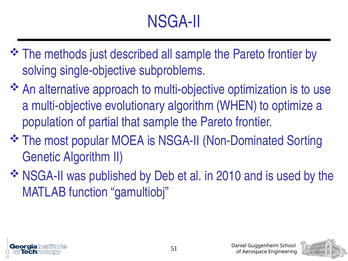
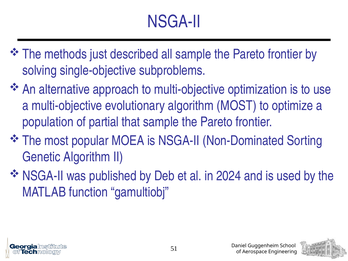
algorithm WHEN: WHEN -> MOST
2010: 2010 -> 2024
